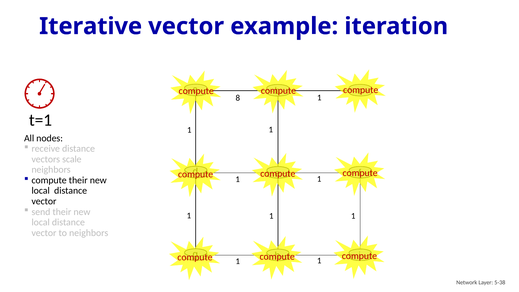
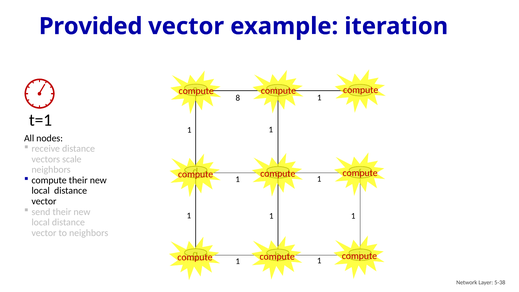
Iterative: Iterative -> Provided
